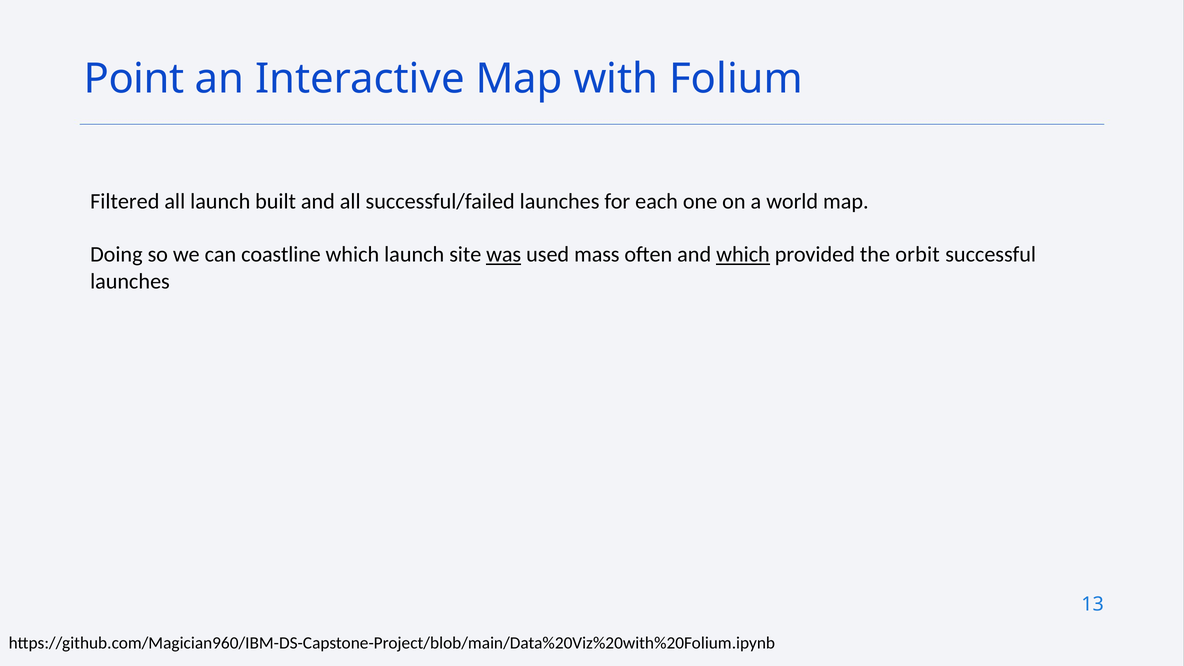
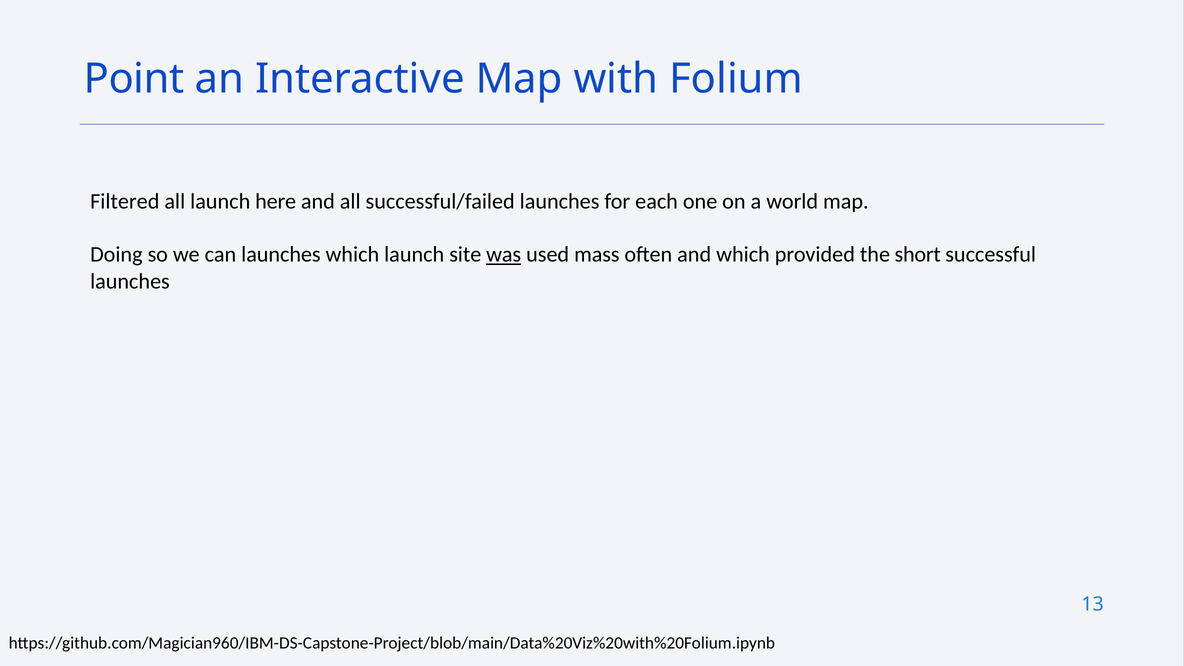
built: built -> here
can coastline: coastline -> launches
which at (743, 255) underline: present -> none
orbit: orbit -> short
